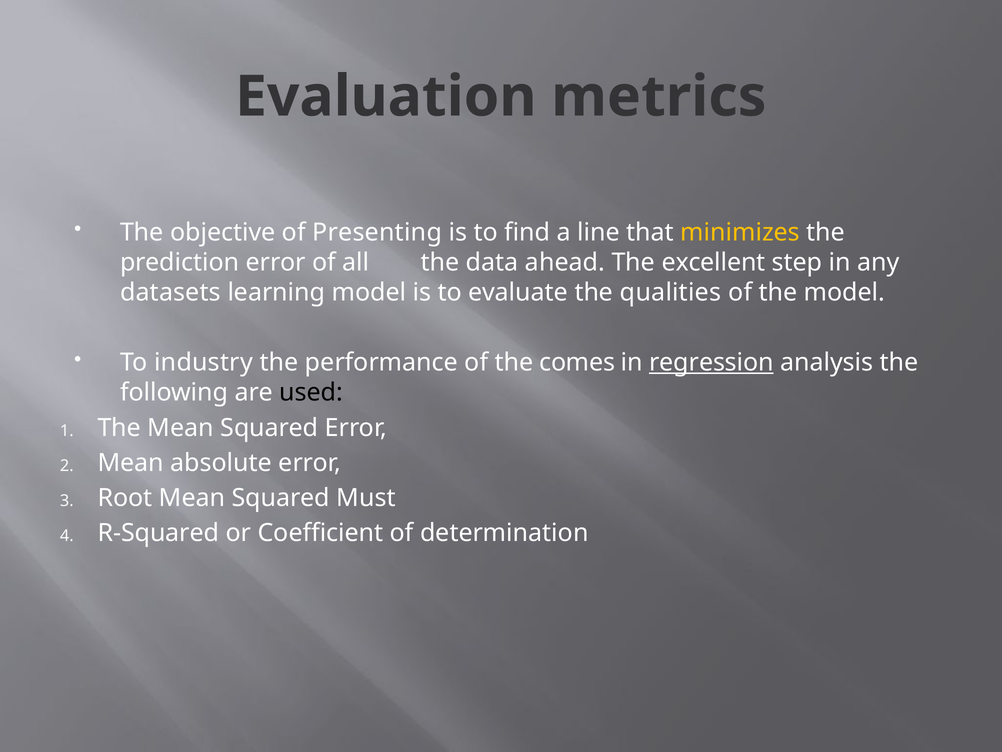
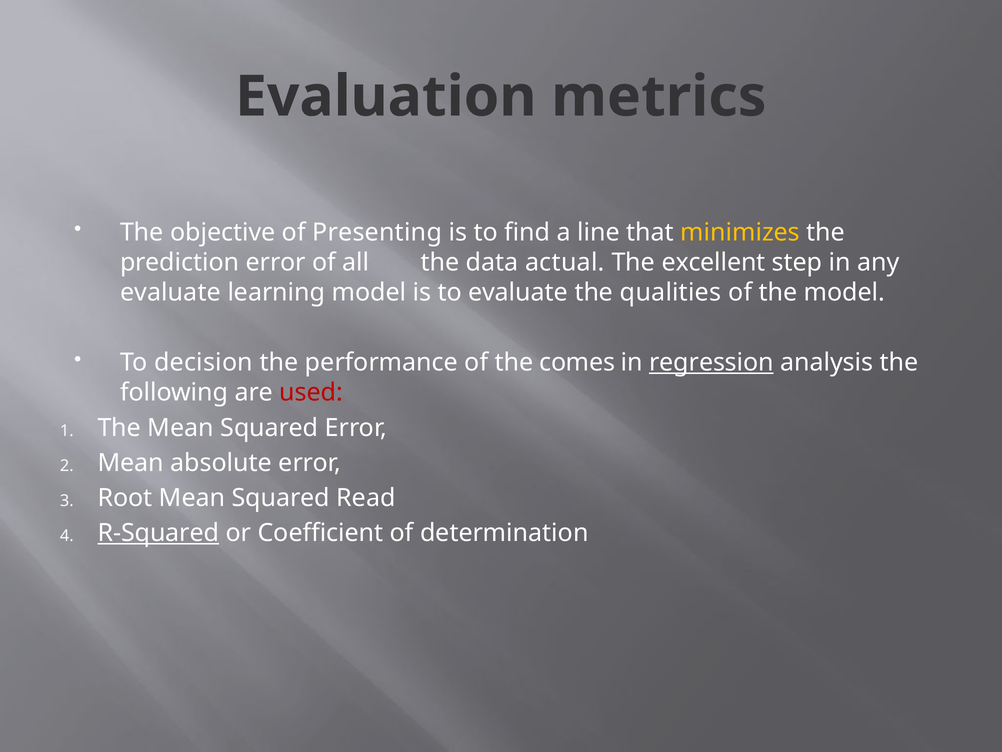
ahead: ahead -> actual
datasets at (170, 292): datasets -> evaluate
industry: industry -> decision
used colour: black -> red
Must: Must -> Read
R-Squared underline: none -> present
